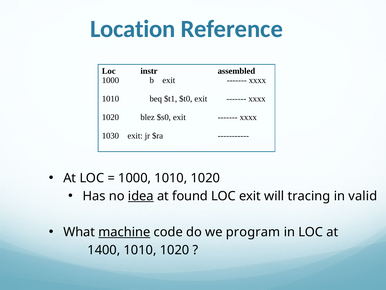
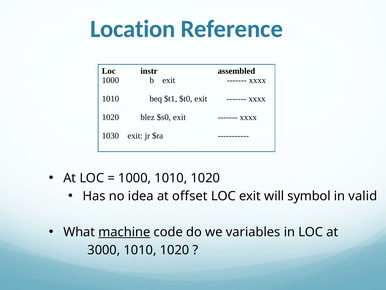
idea underline: present -> none
found: found -> offset
tracing: tracing -> symbol
program: program -> variables
1400: 1400 -> 3000
